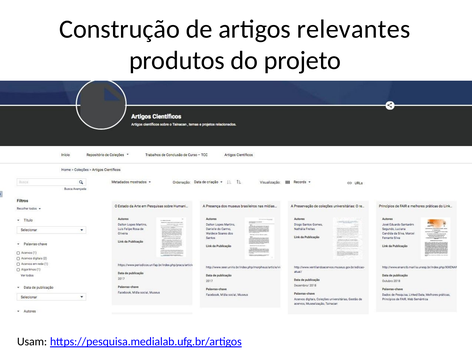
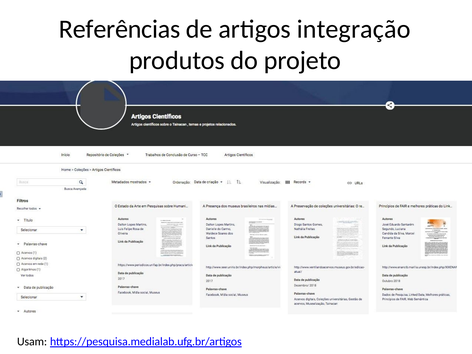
Construção: Construção -> Referências
relevantes: relevantes -> integração
